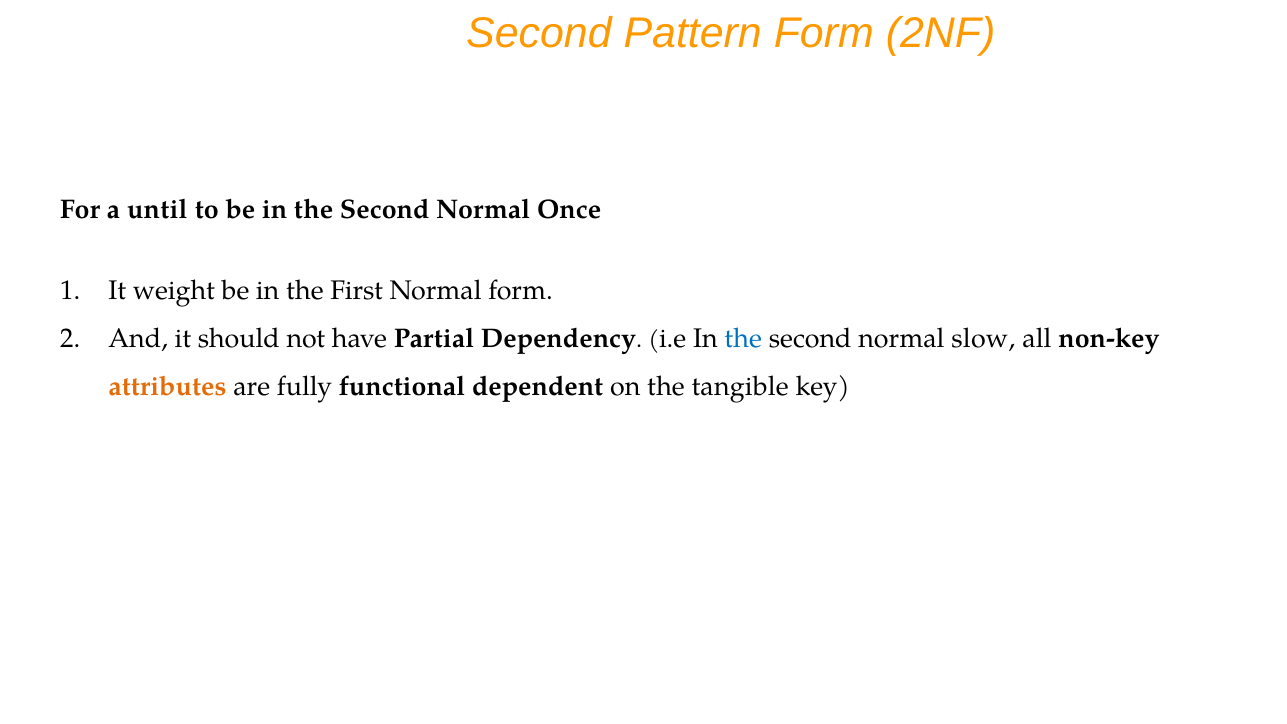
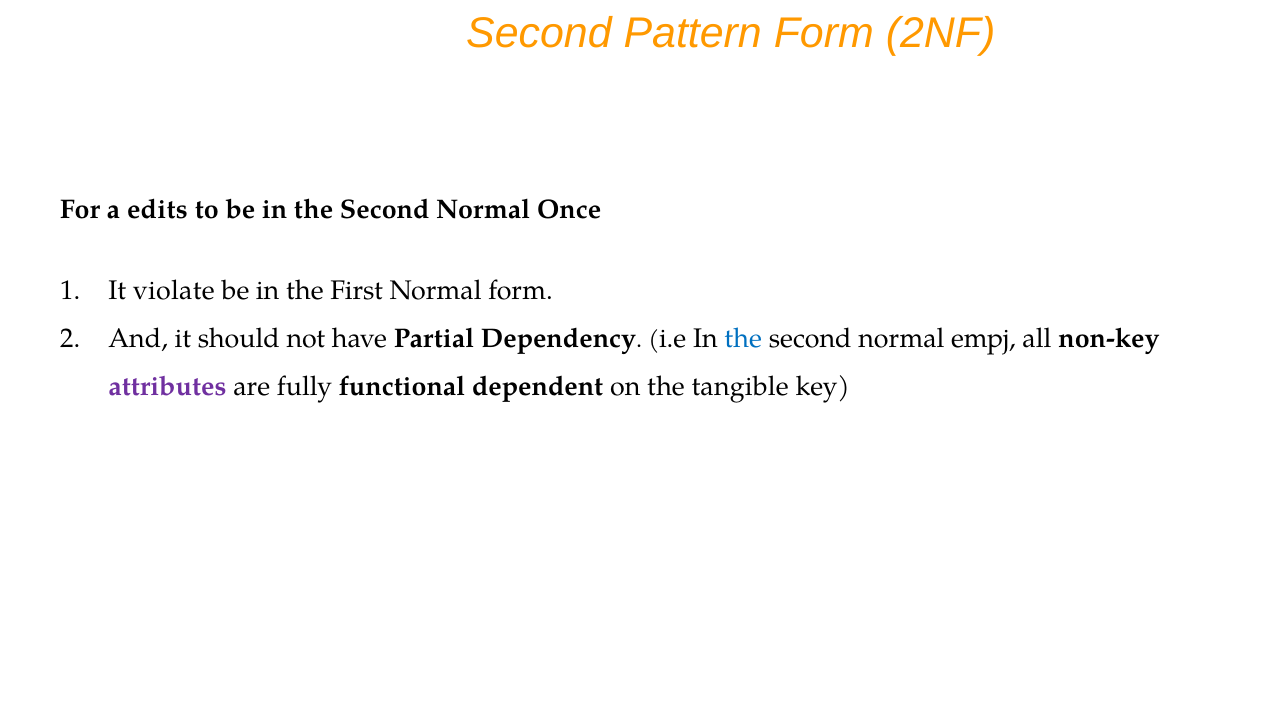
until: until -> edits
weight: weight -> violate
slow: slow -> empj
attributes colour: orange -> purple
